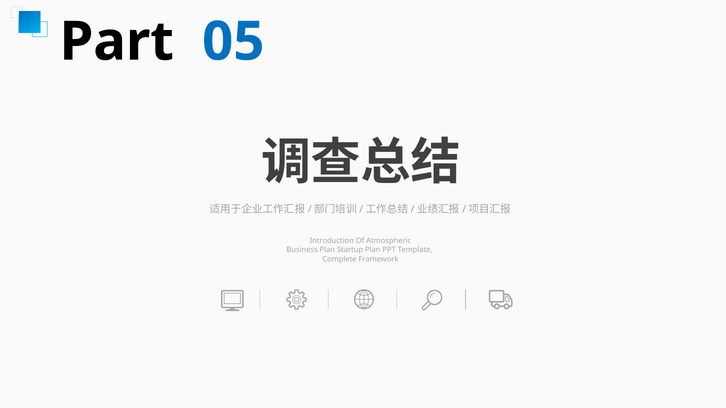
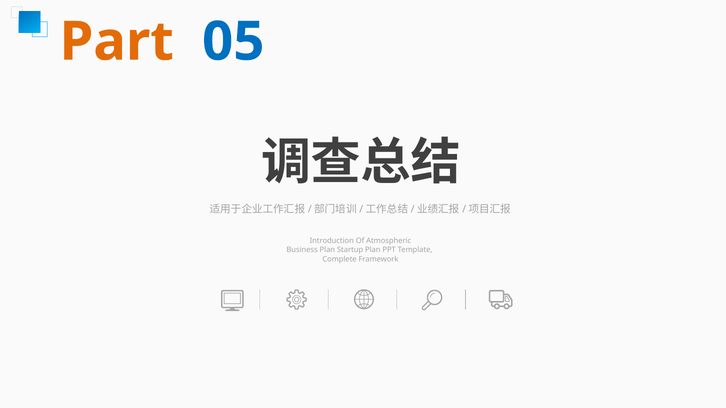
Part colour: black -> orange
